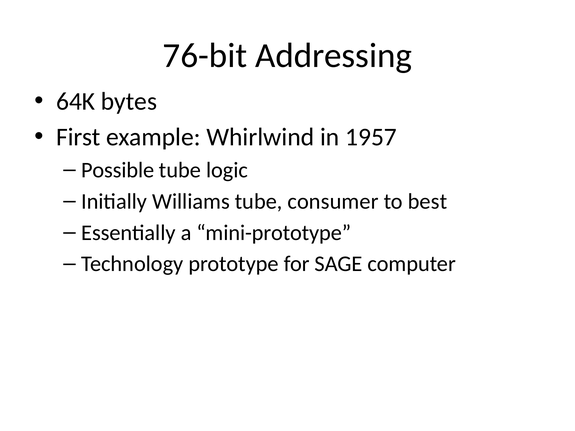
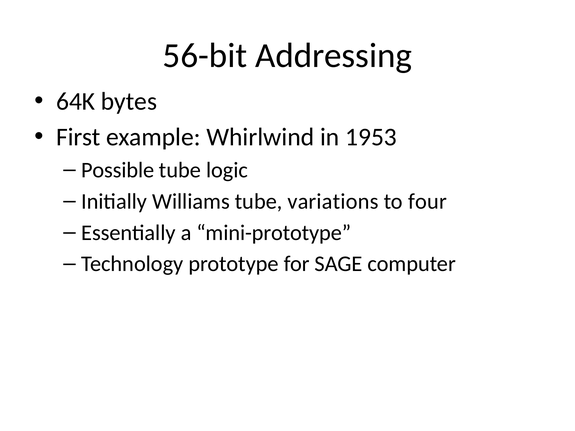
76-bit: 76-bit -> 56-bit
1957: 1957 -> 1953
consumer: consumer -> variations
best: best -> four
